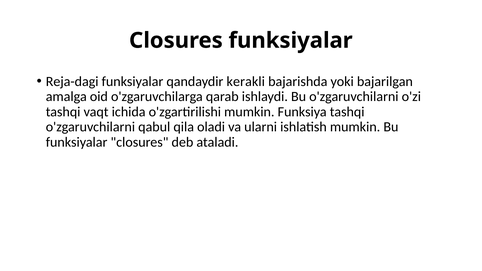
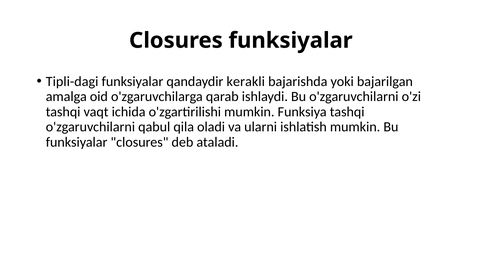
Reja-dagi: Reja-dagi -> Tipli-dagi
